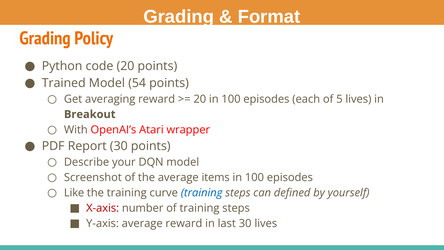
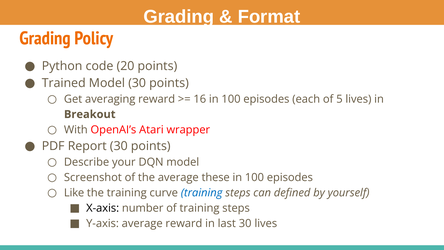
Model 54: 54 -> 30
20 at (200, 99): 20 -> 16
items: items -> these
X-axis colour: red -> black
